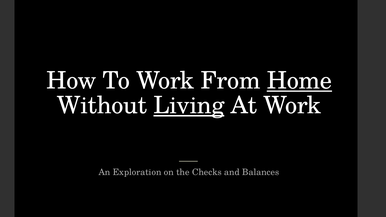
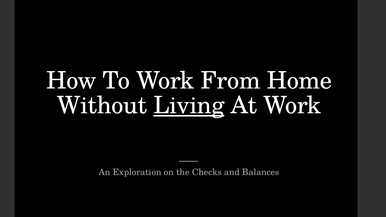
Home underline: present -> none
